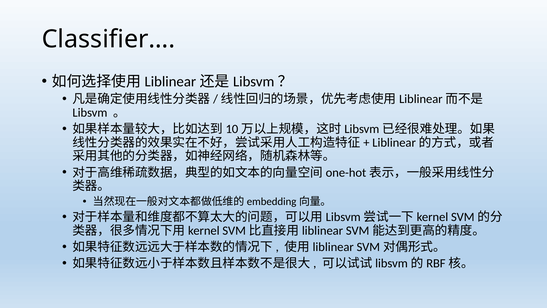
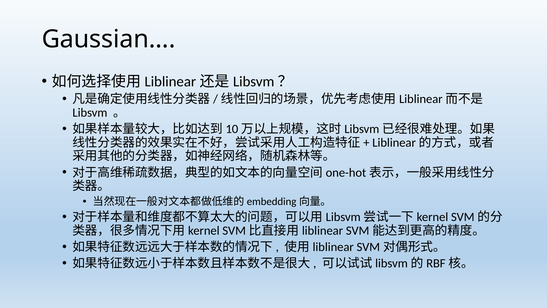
Classifier…: Classifier… -> Gaussian…
